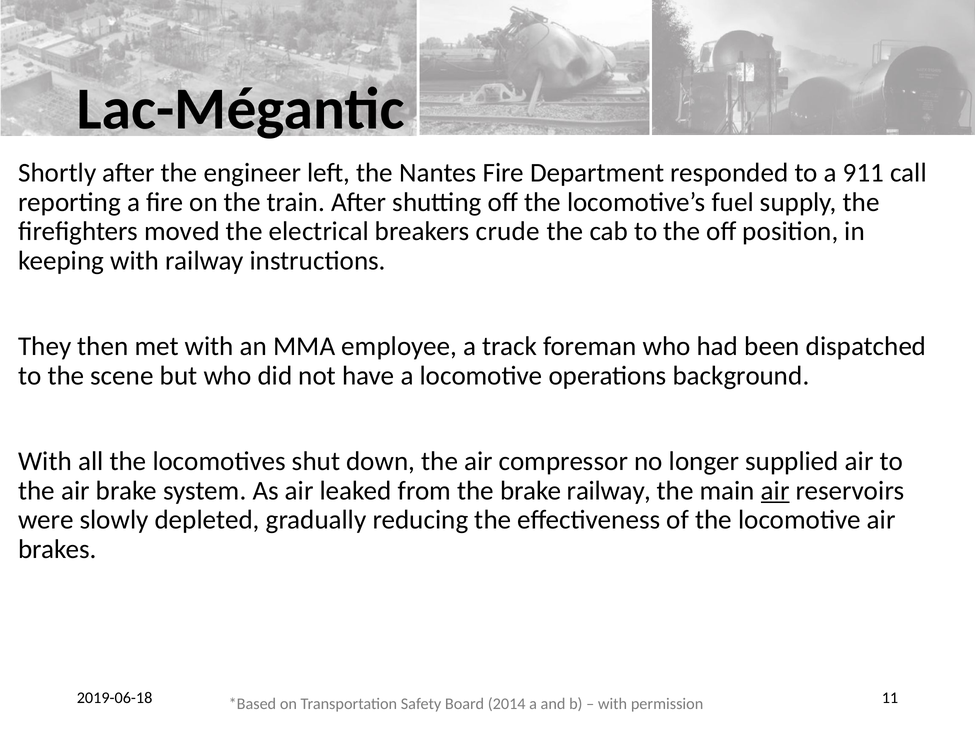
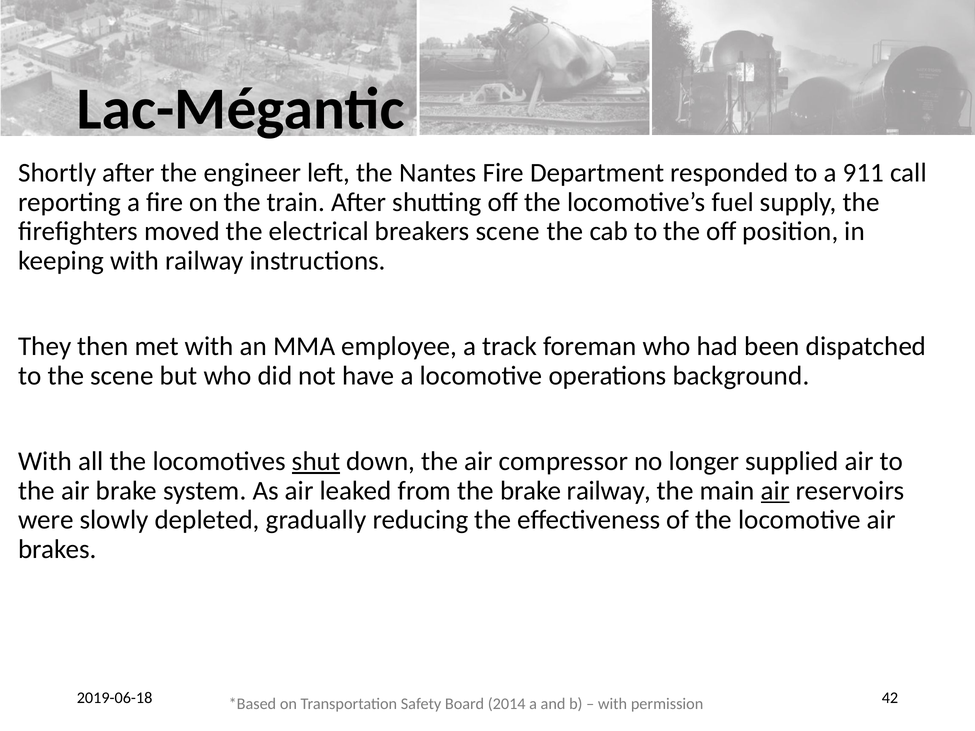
breakers crude: crude -> scene
shut underline: none -> present
11: 11 -> 42
